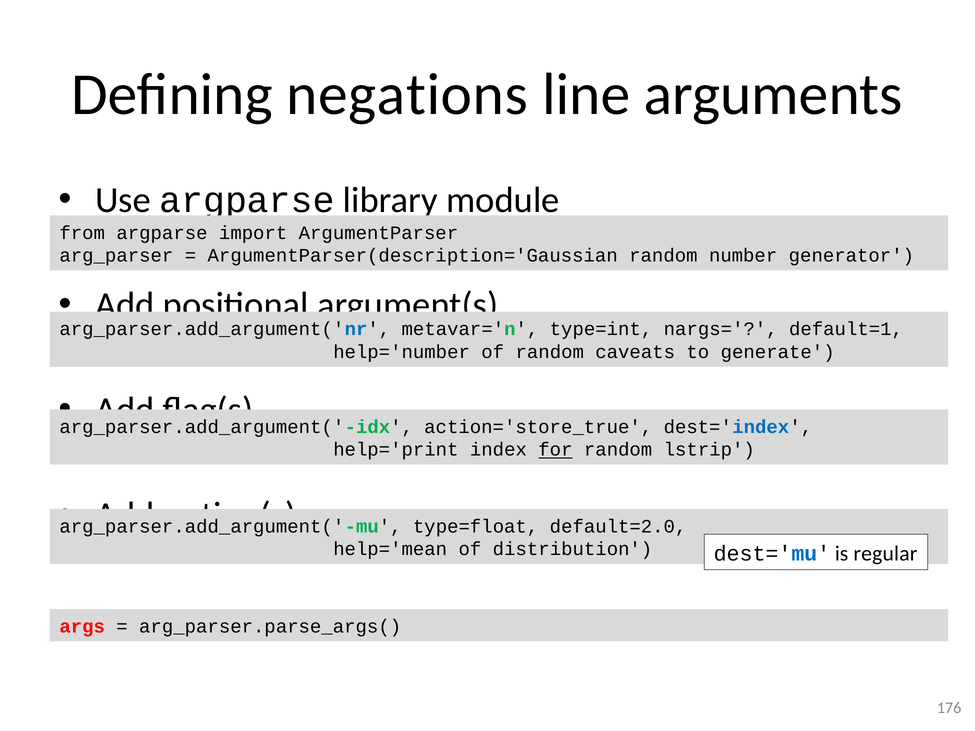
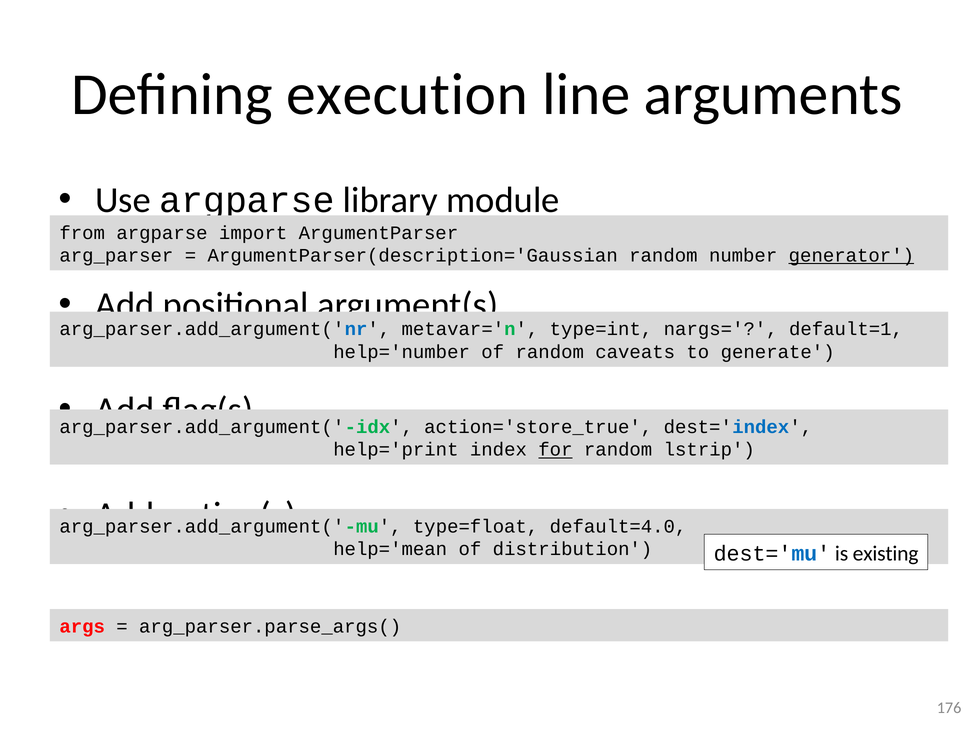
negations: negations -> execution
generator underline: none -> present
default=2.0: default=2.0 -> default=4.0
regular: regular -> existing
